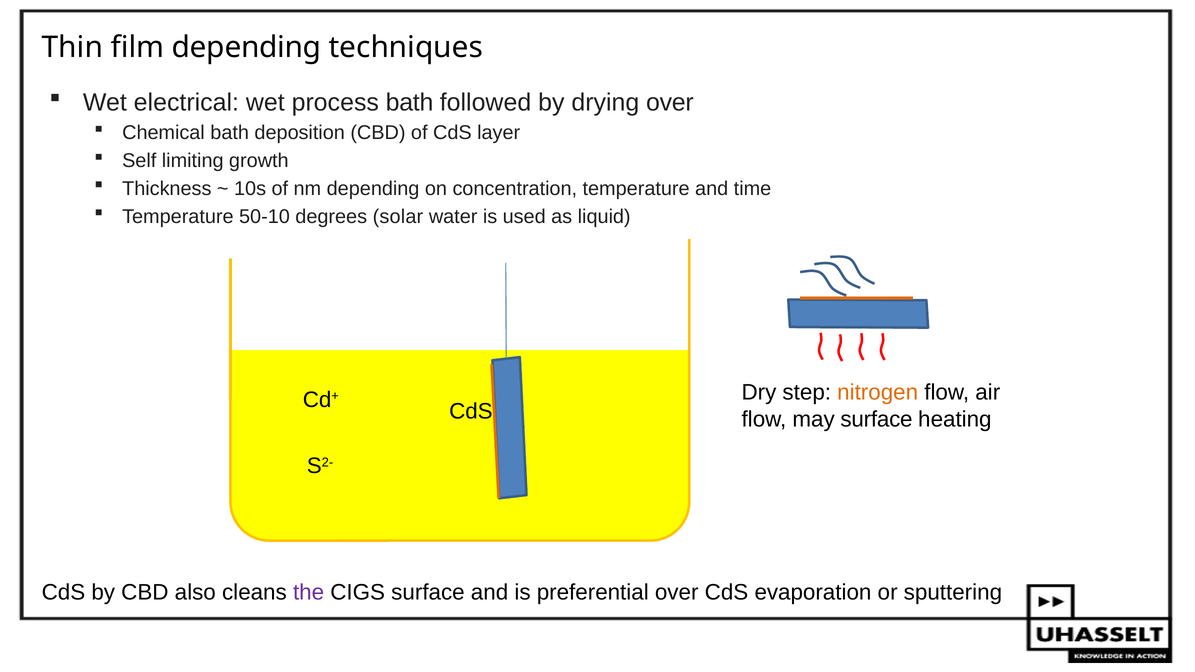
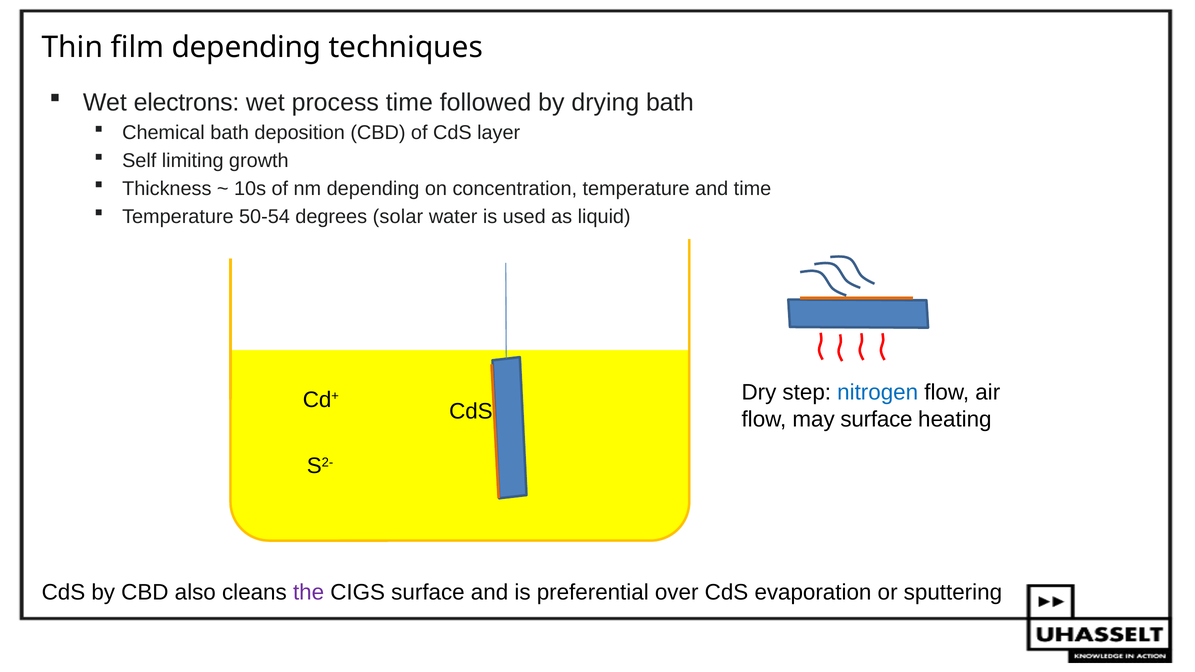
electrical: electrical -> electrons
process bath: bath -> time
drying over: over -> bath
50-10: 50-10 -> 50-54
nitrogen colour: orange -> blue
